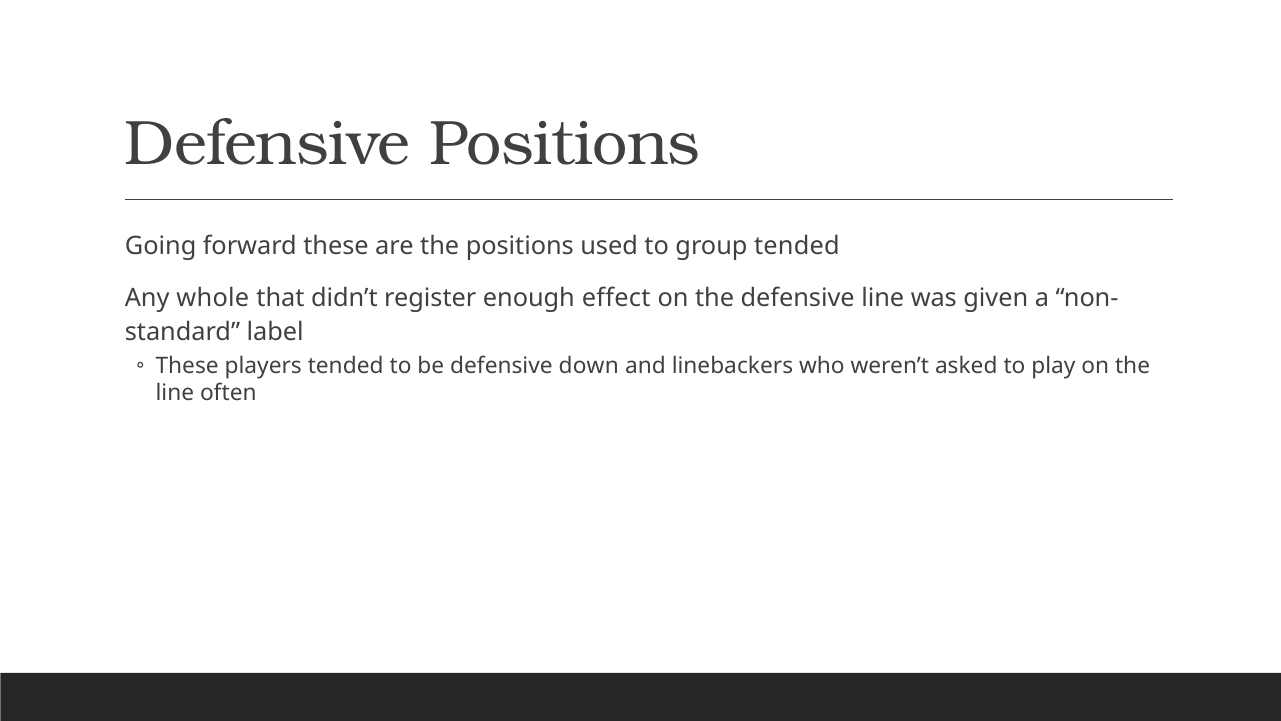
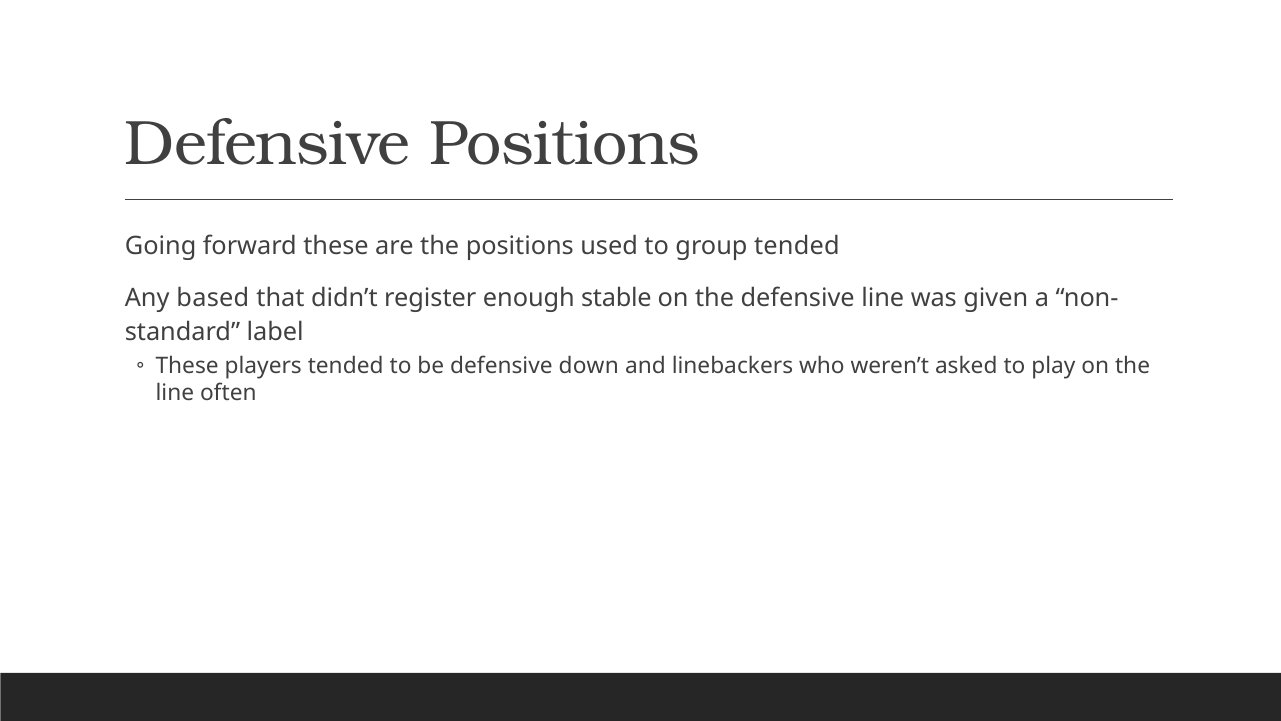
whole: whole -> based
effect: effect -> stable
